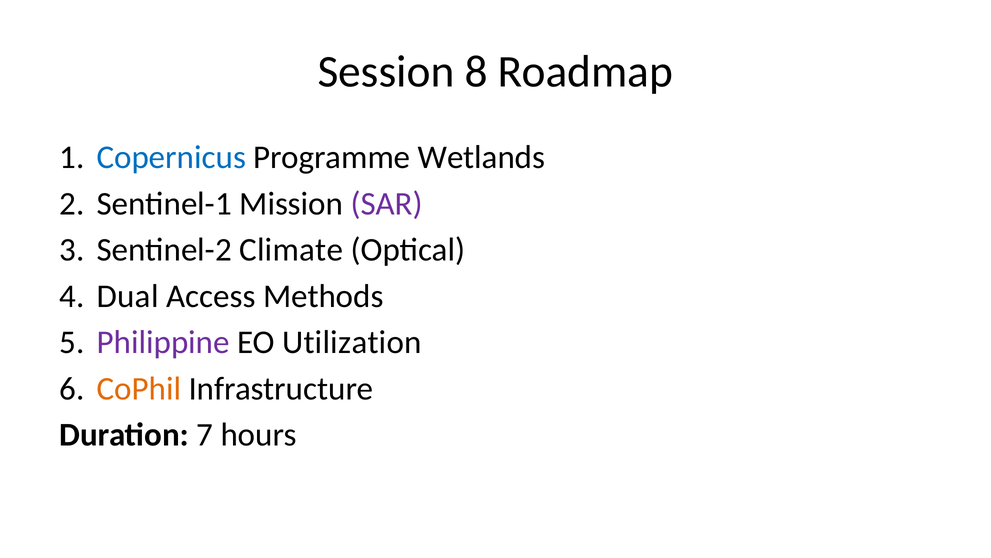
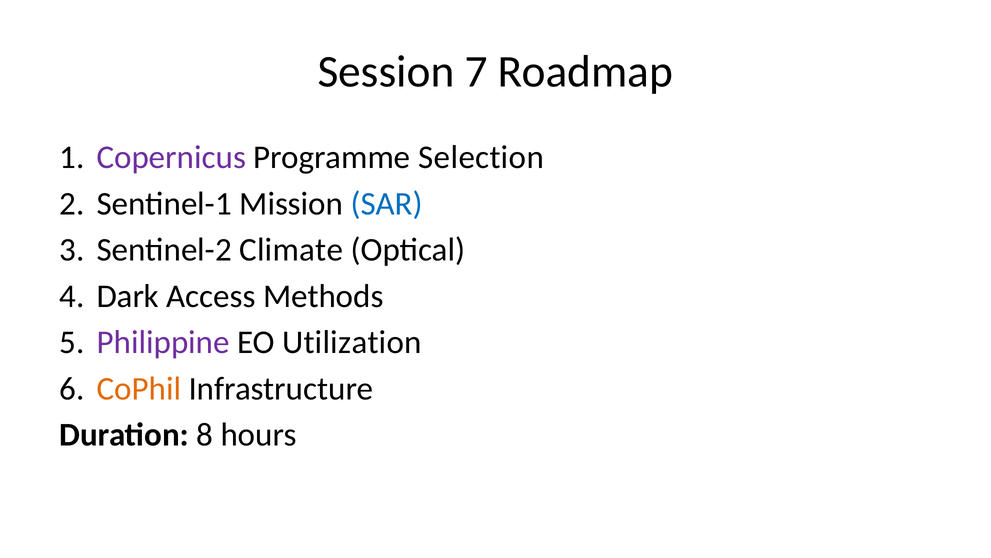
8: 8 -> 7
Copernicus colour: blue -> purple
Wetlands: Wetlands -> Selection
SAR colour: purple -> blue
Dual: Dual -> Dark
7: 7 -> 8
